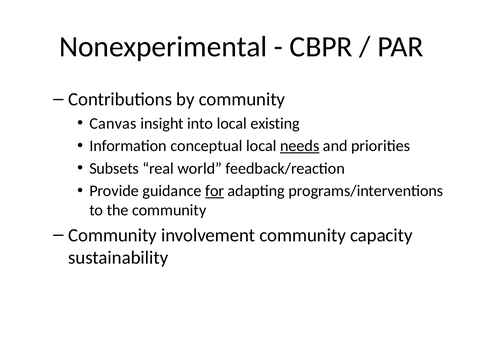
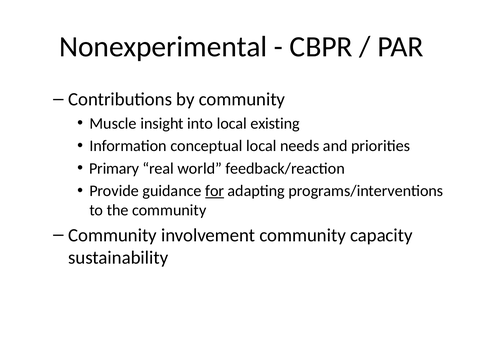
Canvas: Canvas -> Muscle
needs underline: present -> none
Subsets: Subsets -> Primary
